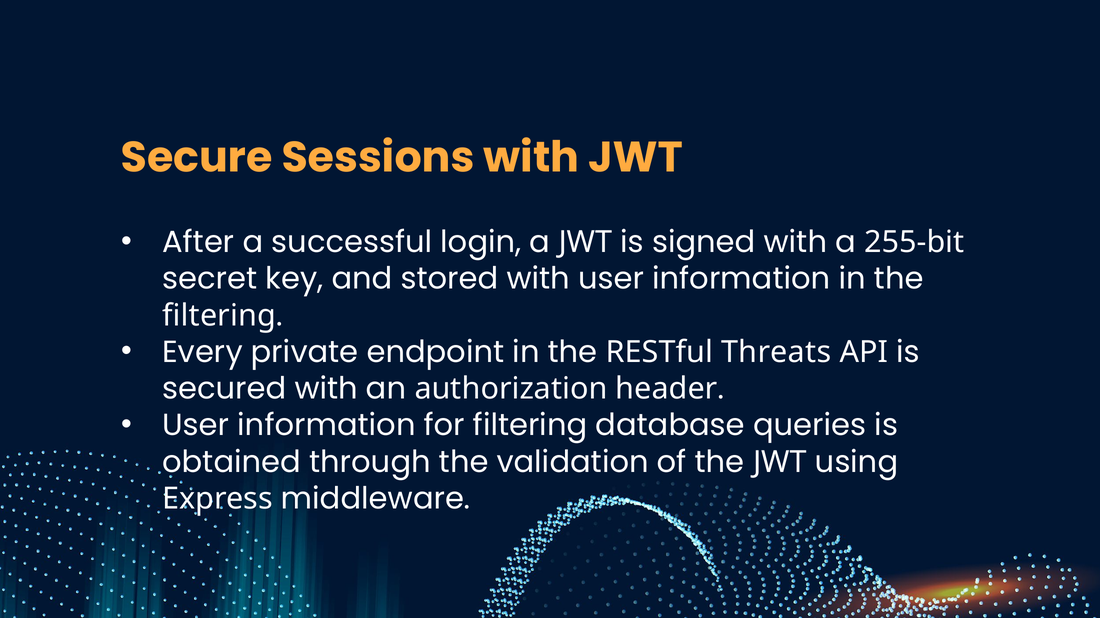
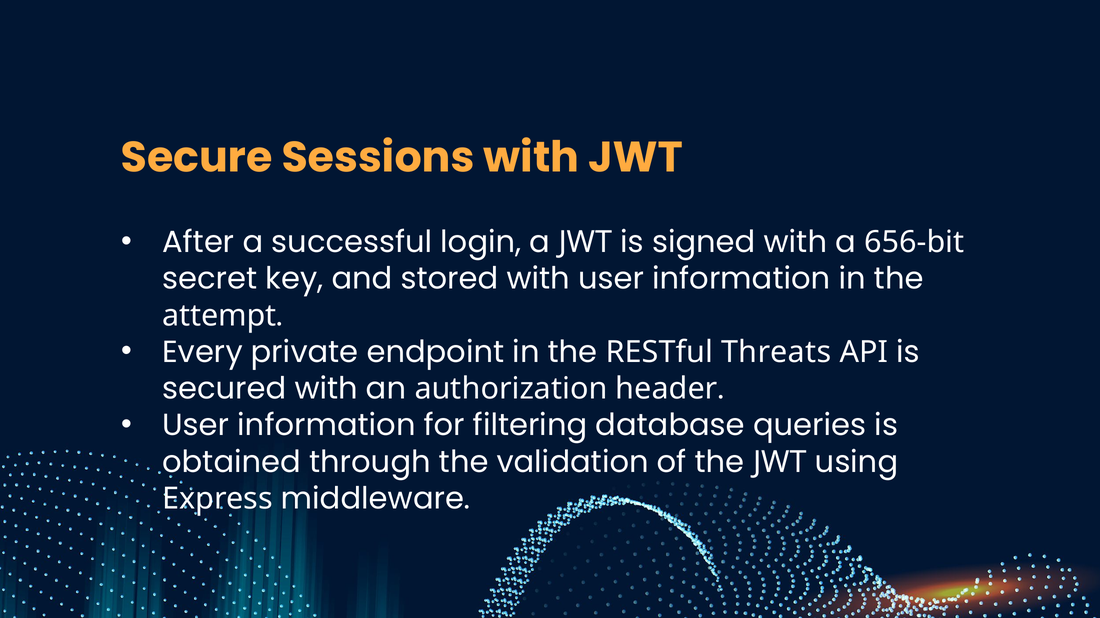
255-bit: 255-bit -> 656-bit
filtering at (219, 316): filtering -> attempt
